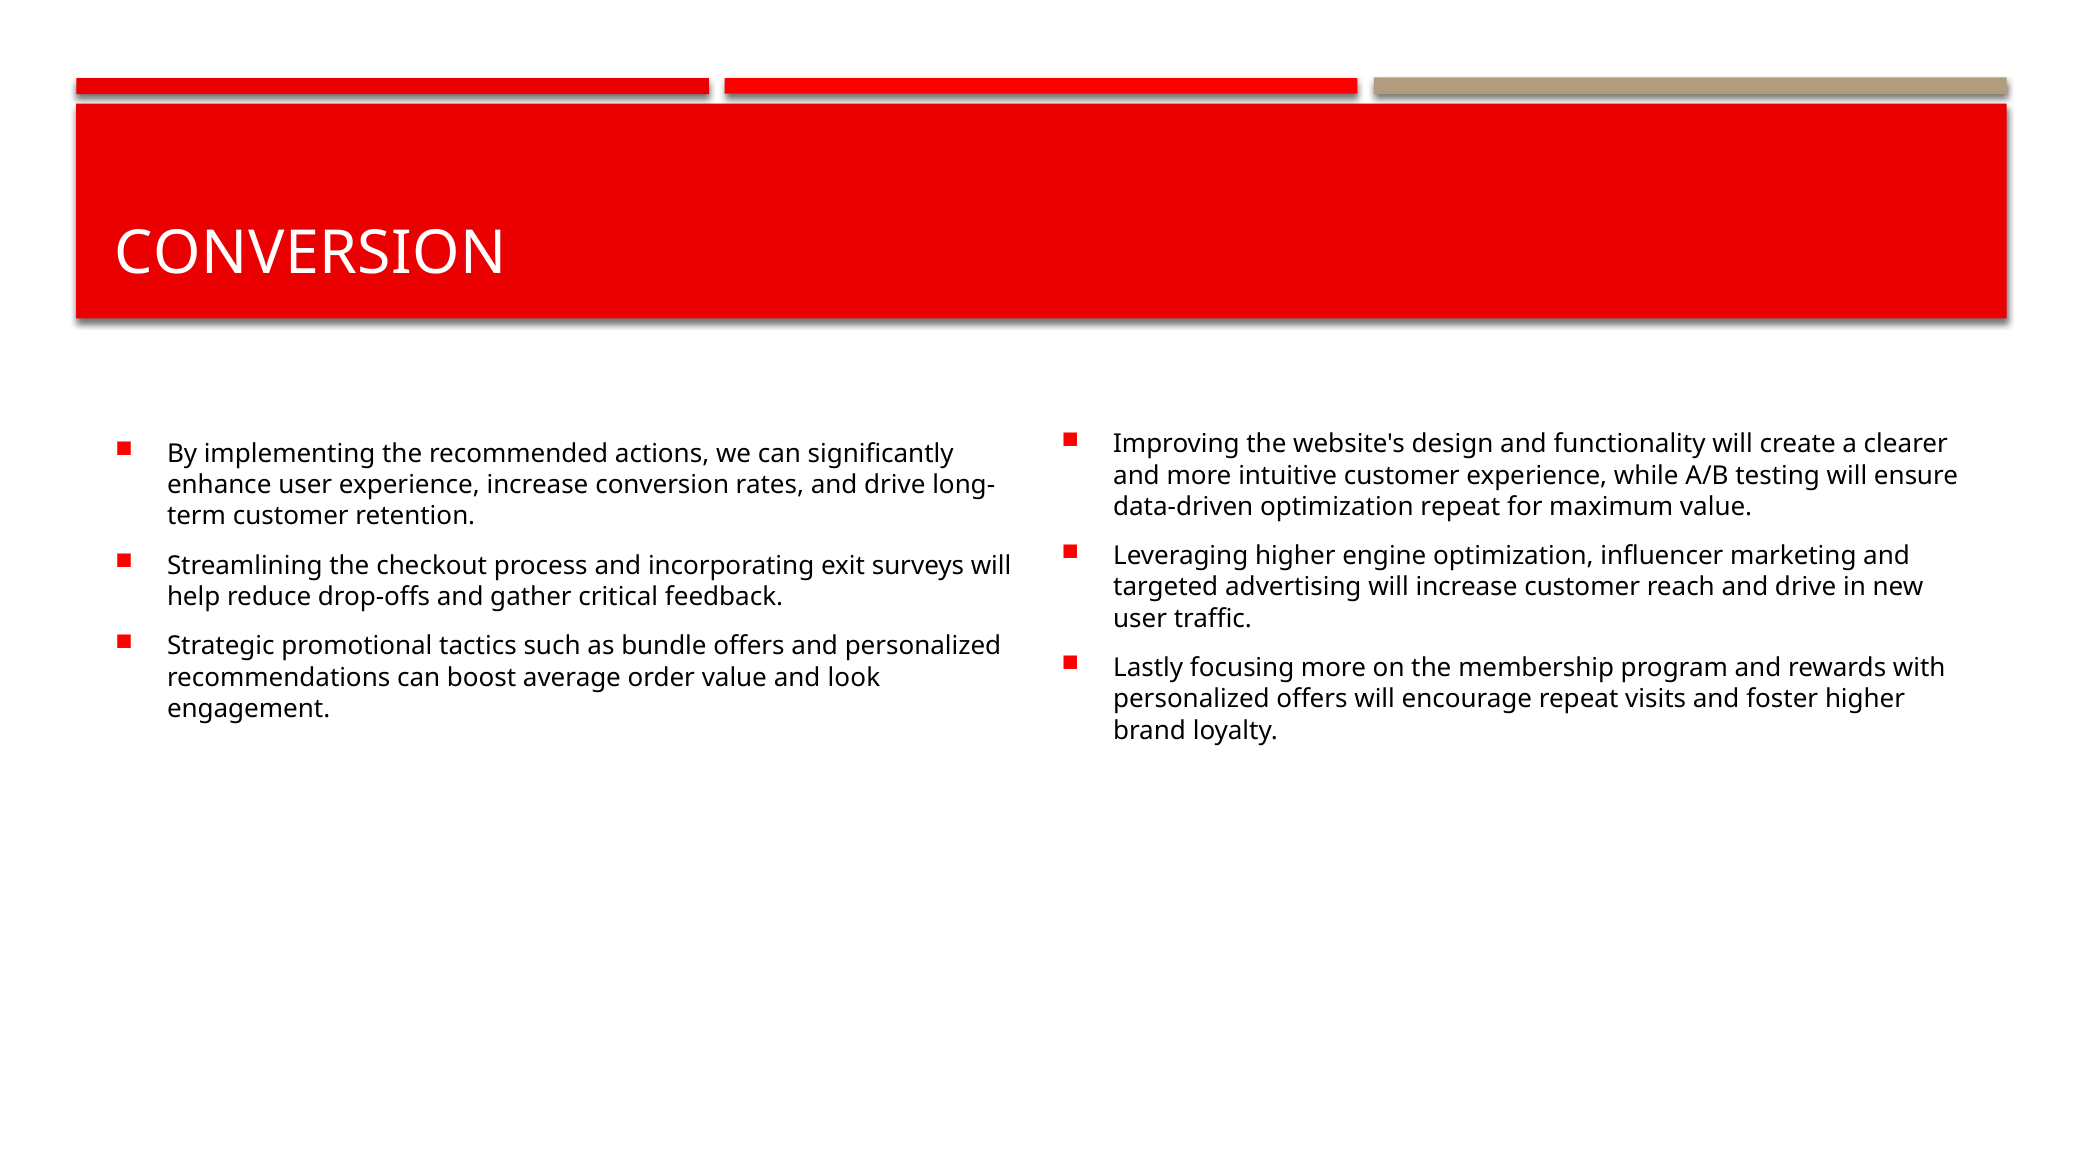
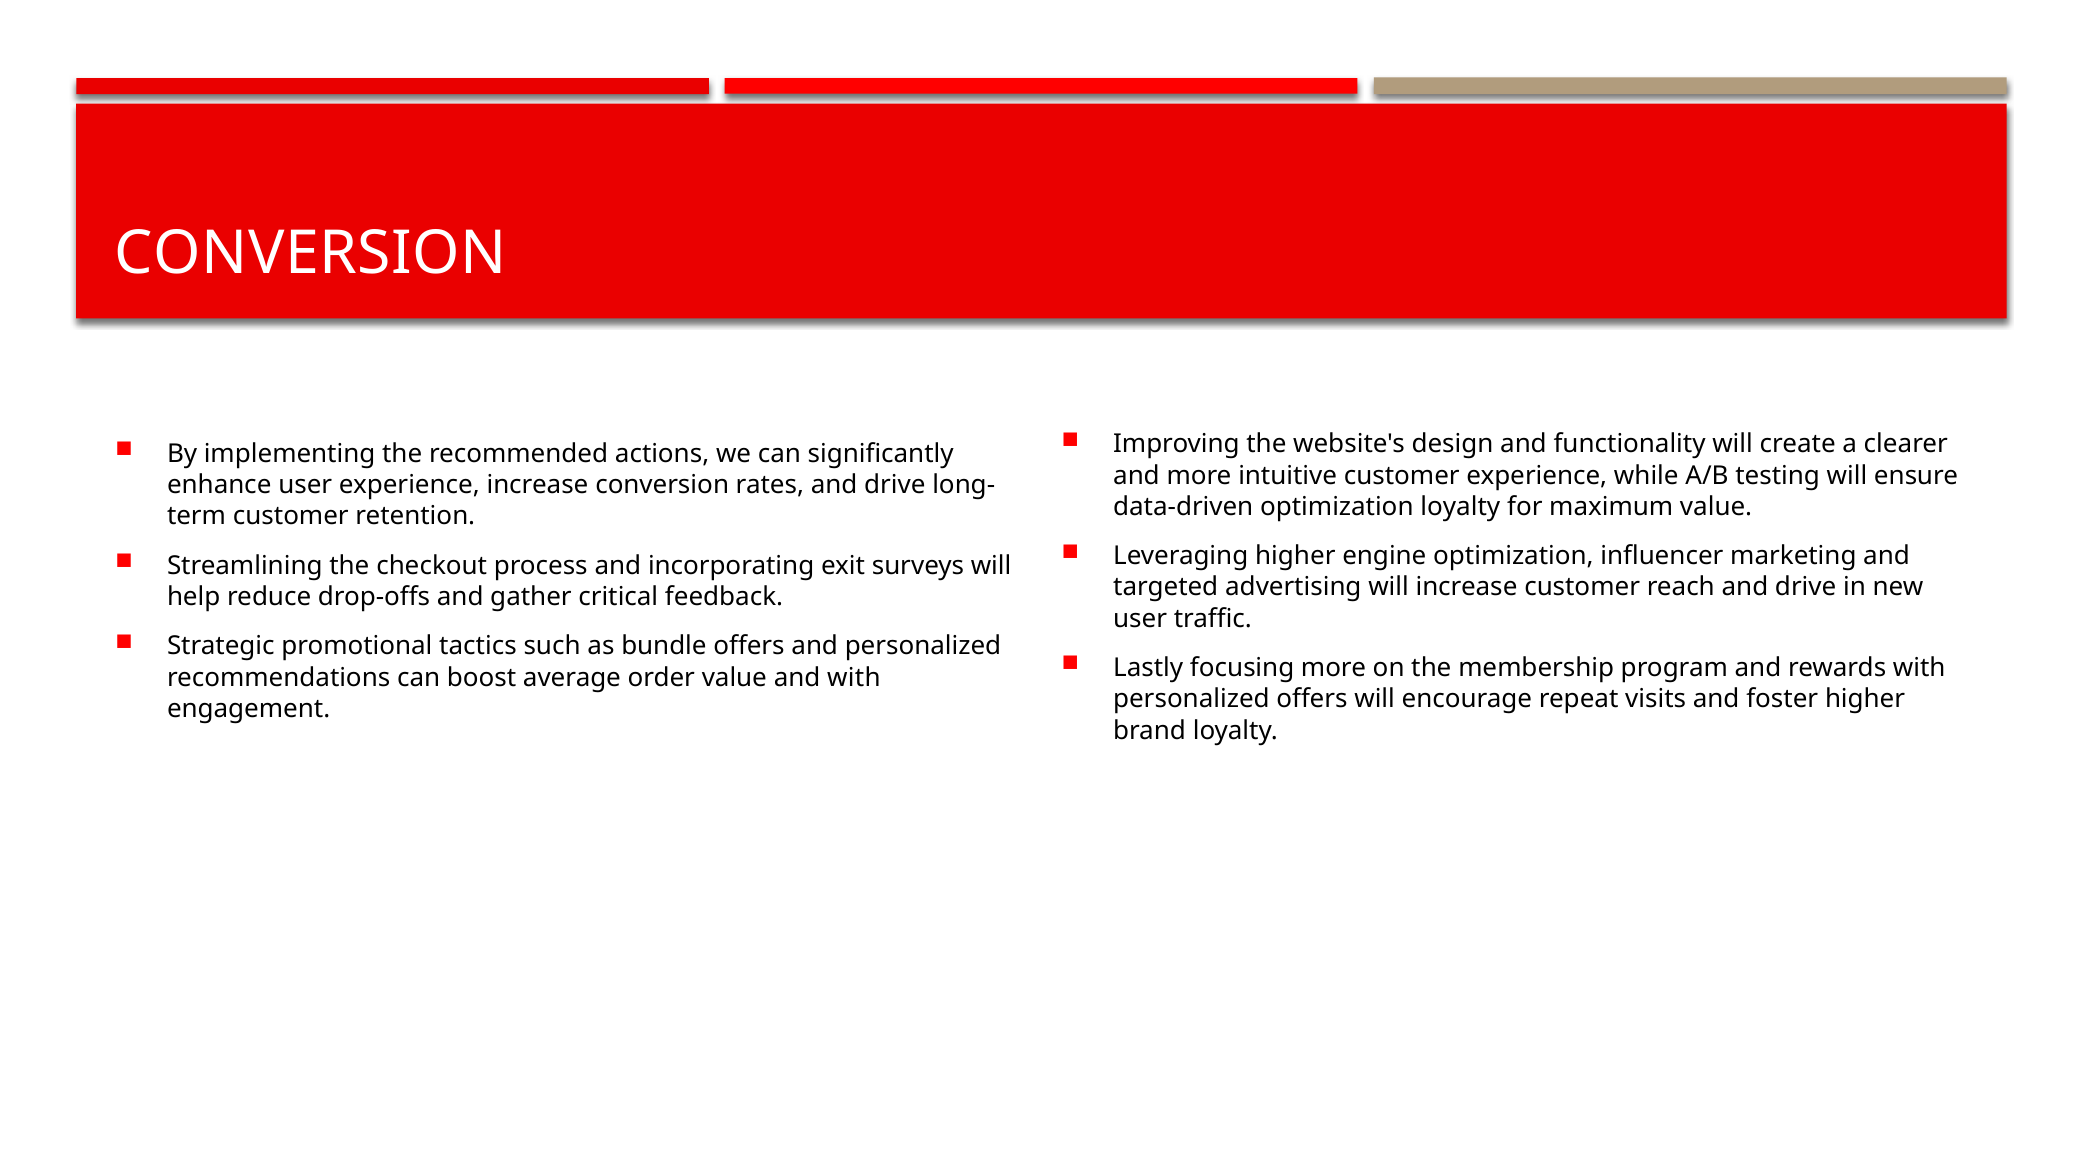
optimization repeat: repeat -> loyalty
and look: look -> with
